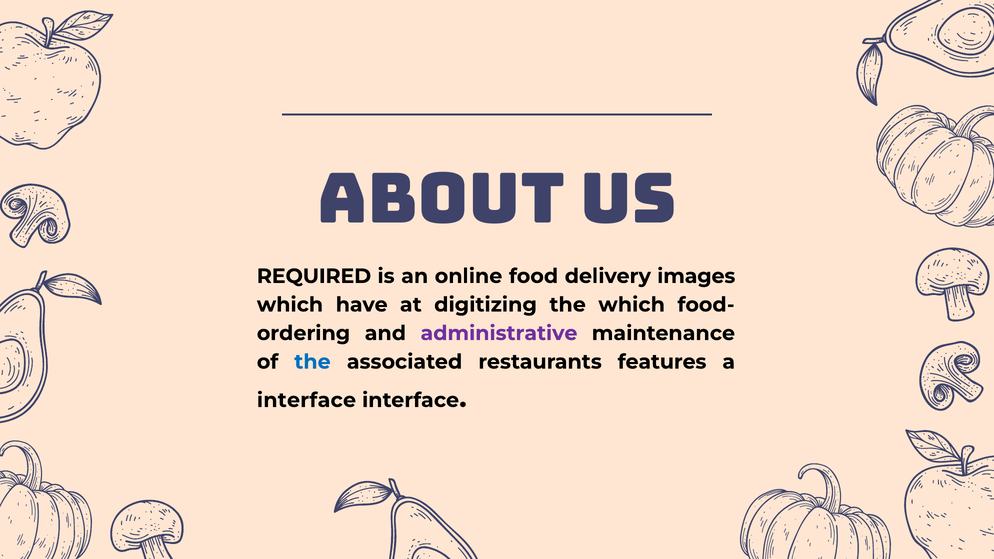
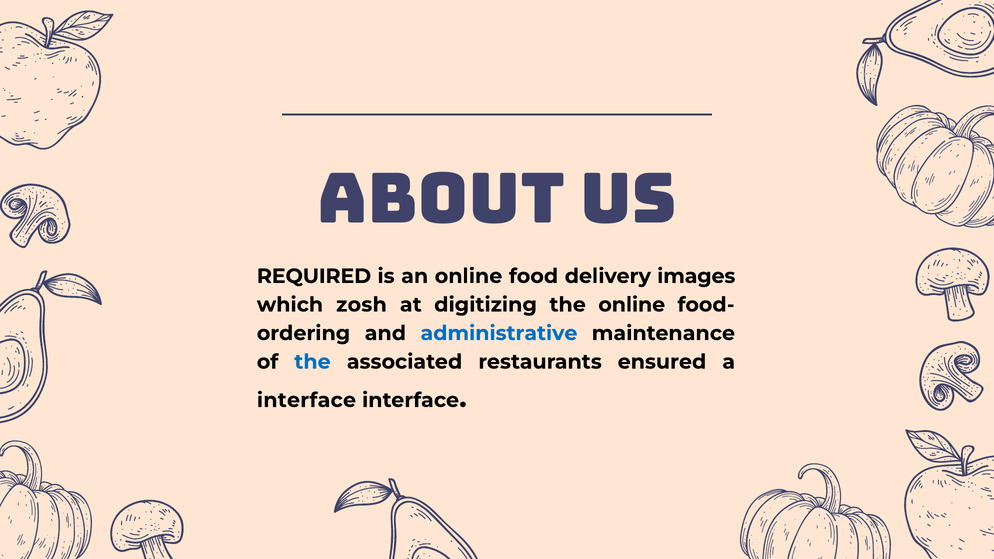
have: have -> zosh
the which: which -> online
administrative colour: purple -> blue
features: features -> ensured
